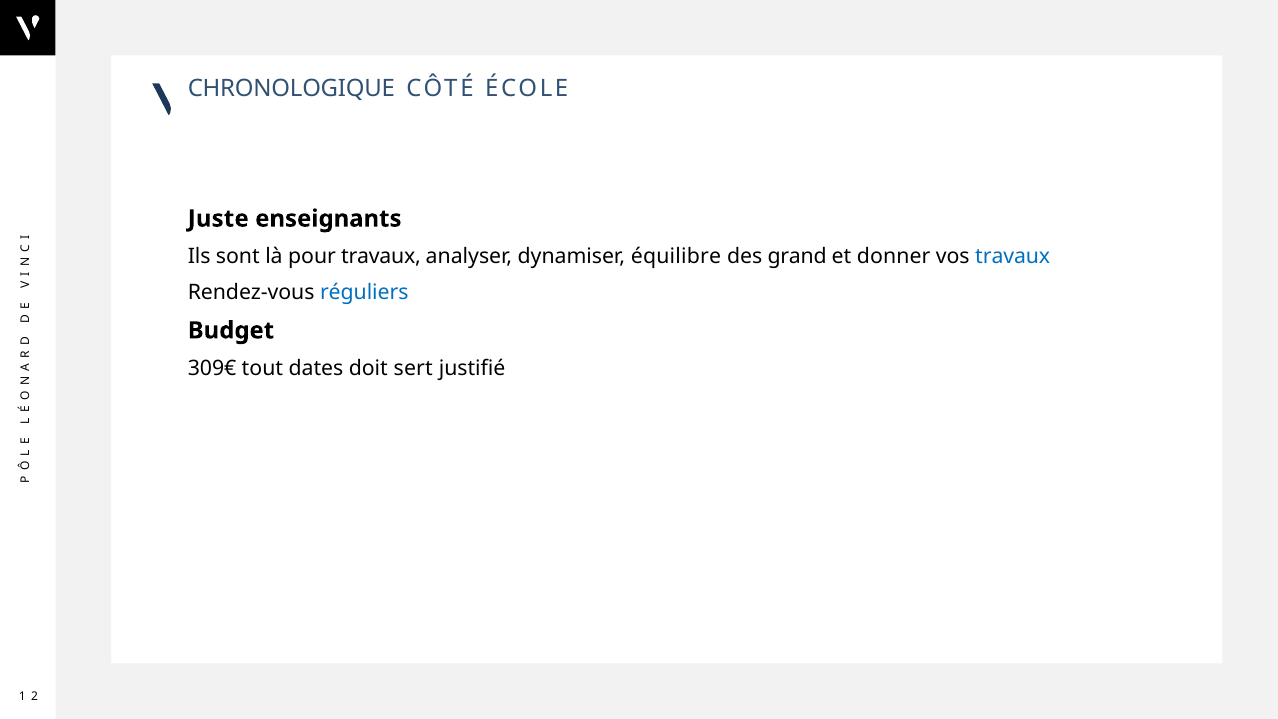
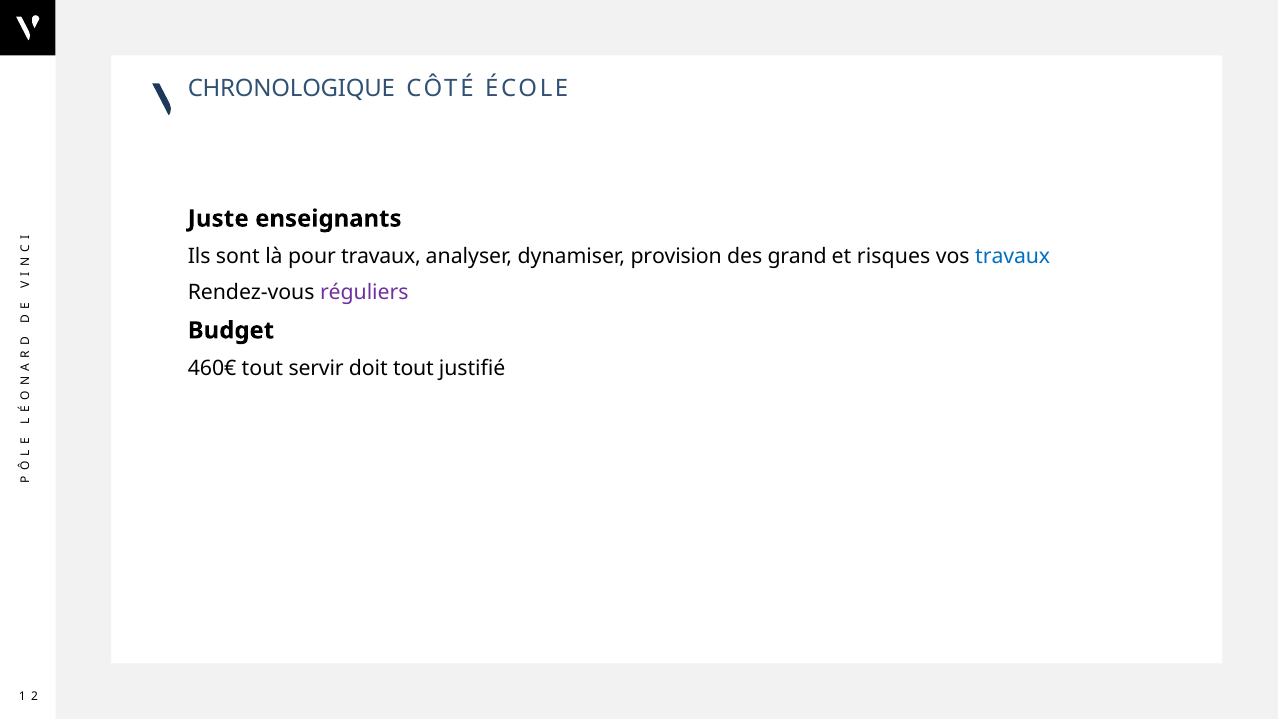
équilibre: équilibre -> provision
donner: donner -> risques
réguliers colour: blue -> purple
309€: 309€ -> 460€
dates: dates -> servir
doit sert: sert -> tout
